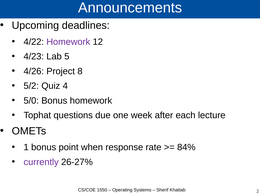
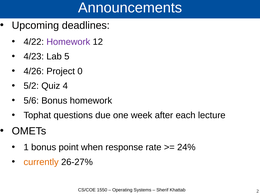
8: 8 -> 0
5/0: 5/0 -> 5/6
84%: 84% -> 24%
currently colour: purple -> orange
